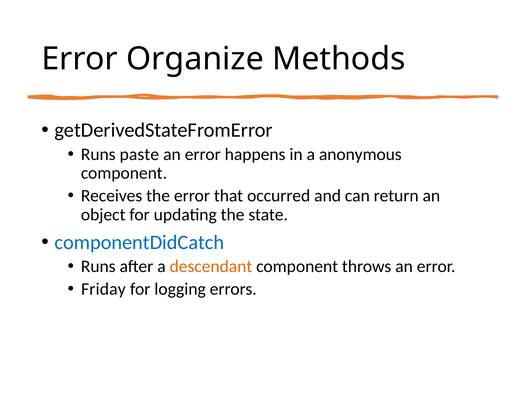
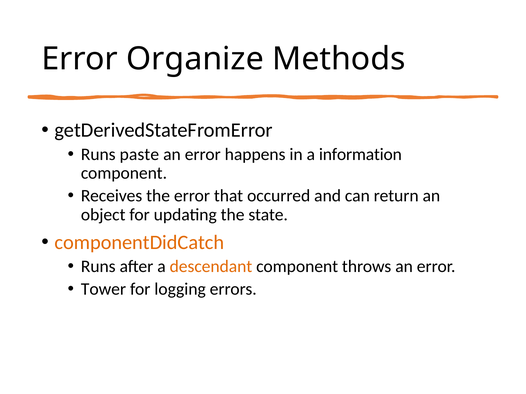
anonymous: anonymous -> information
componentDidCatch colour: blue -> orange
Friday: Friday -> Tower
